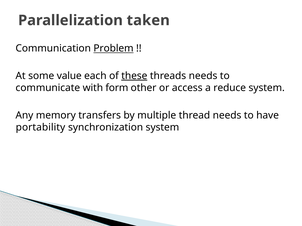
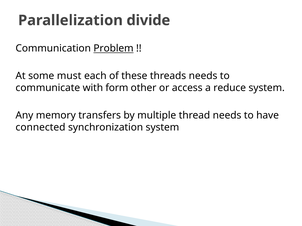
taken: taken -> divide
value: value -> must
these underline: present -> none
portability: portability -> connected
